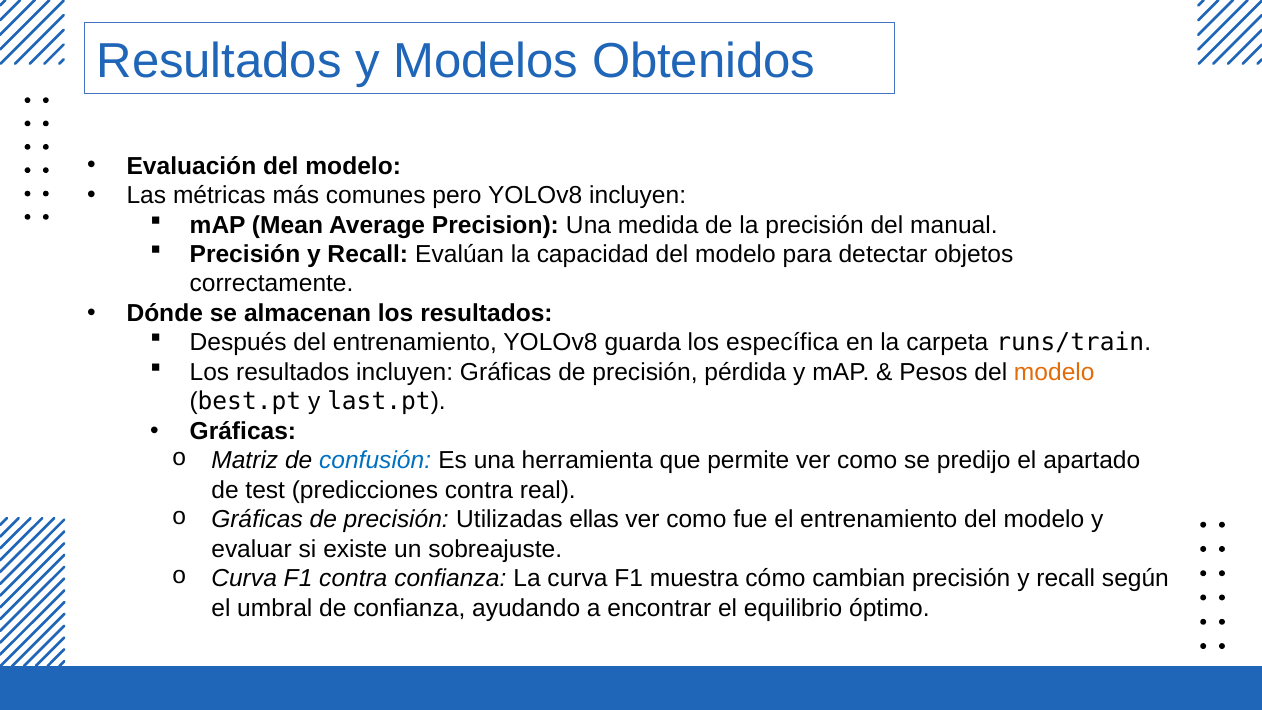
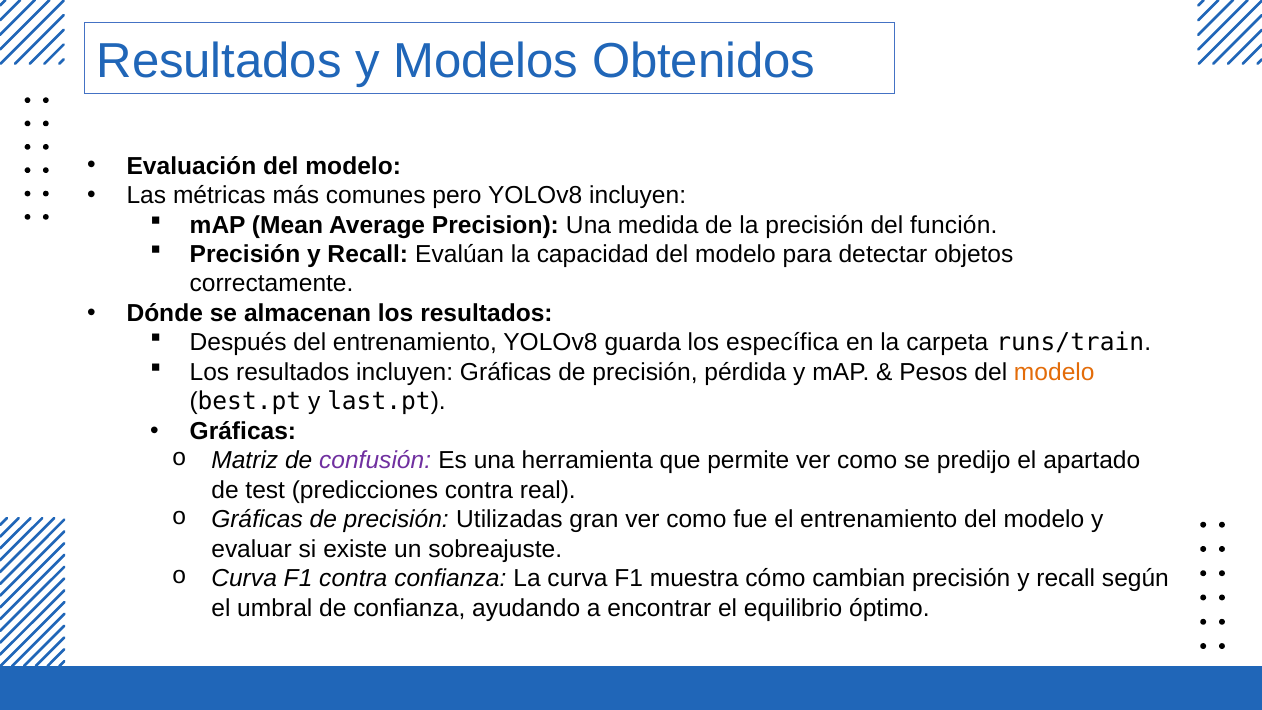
manual: manual -> función
confusión colour: blue -> purple
ellas: ellas -> gran
